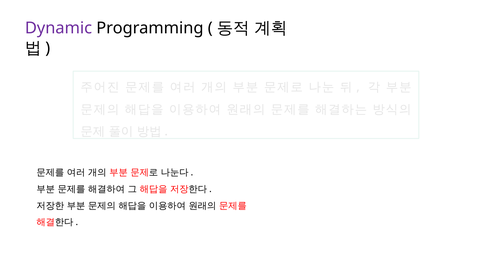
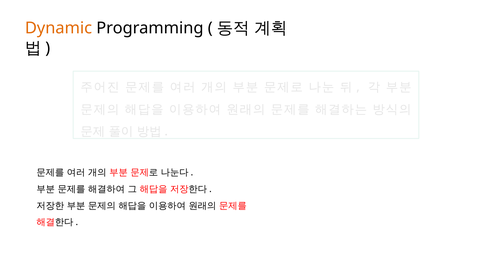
Dynamic colour: purple -> orange
